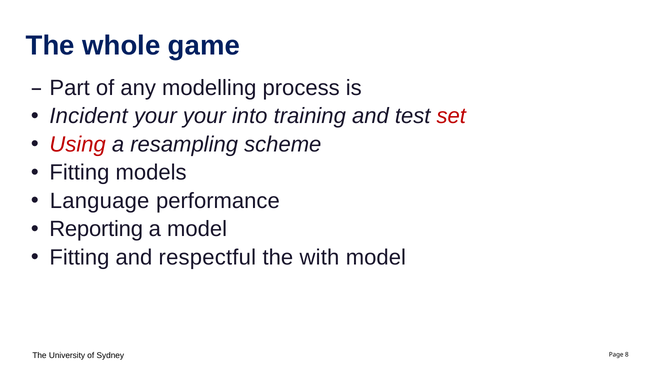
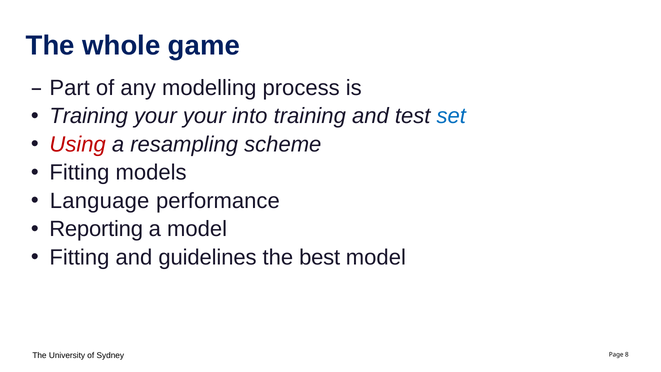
Incident at (89, 116): Incident -> Training
set colour: red -> blue
respectful: respectful -> guidelines
with: with -> best
